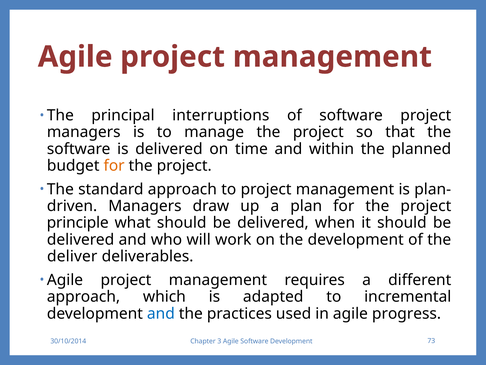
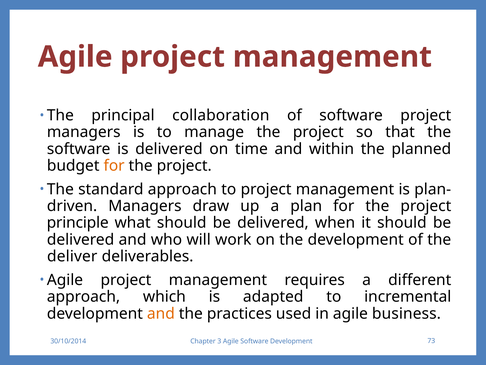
interruptions: interruptions -> collaboration
and at (161, 313) colour: blue -> orange
progress: progress -> business
